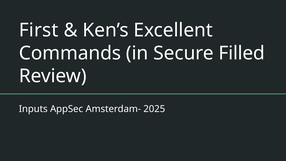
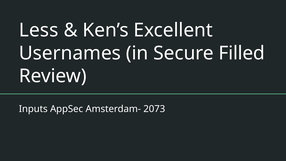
First: First -> Less
Commands: Commands -> Usernames
2025: 2025 -> 2073
